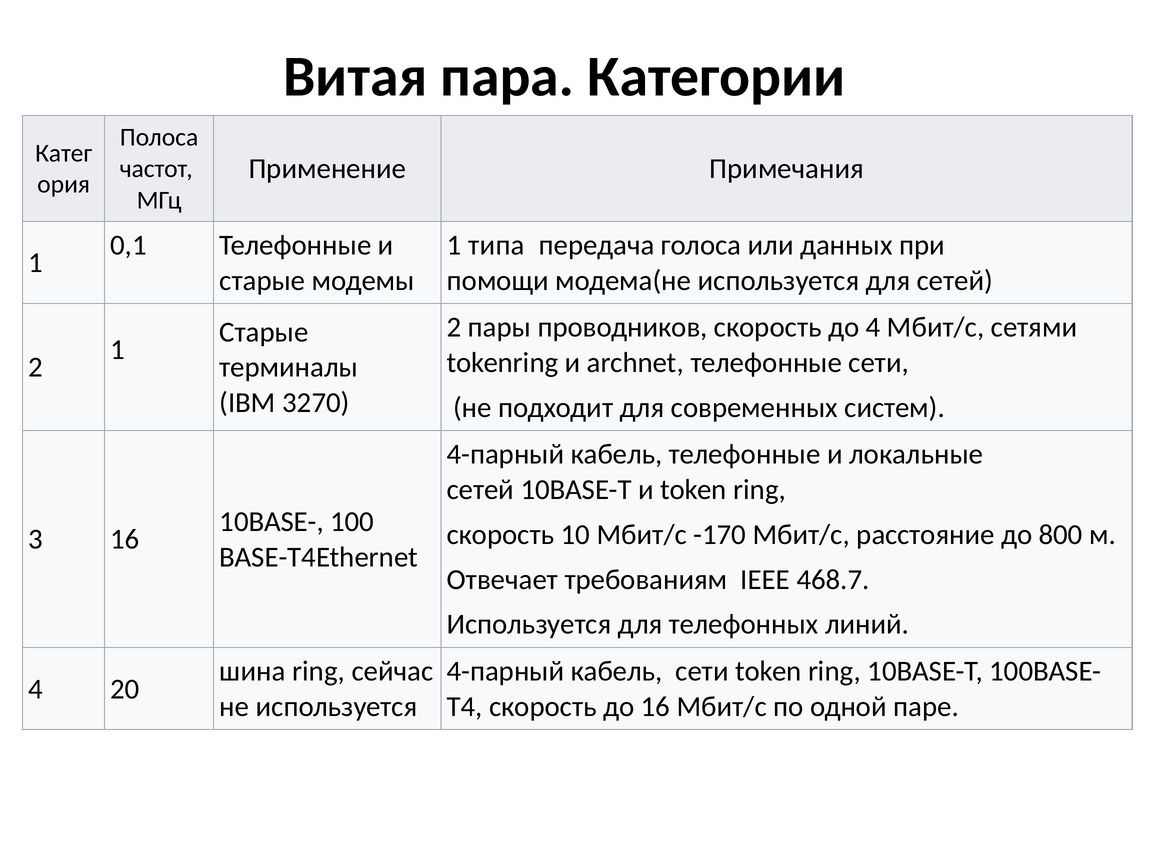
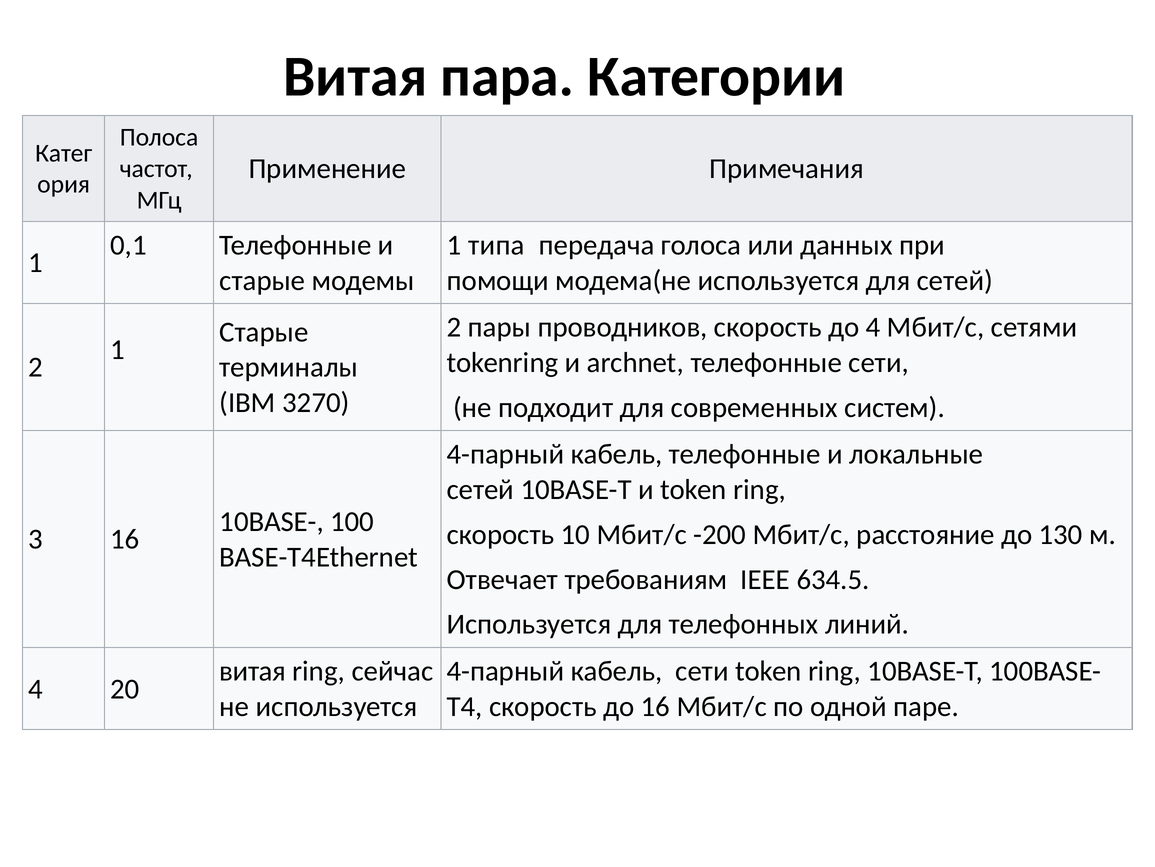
-170: -170 -> -200
800: 800 -> 130
468.7: 468.7 -> 634.5
шина at (253, 671): шина -> витая
